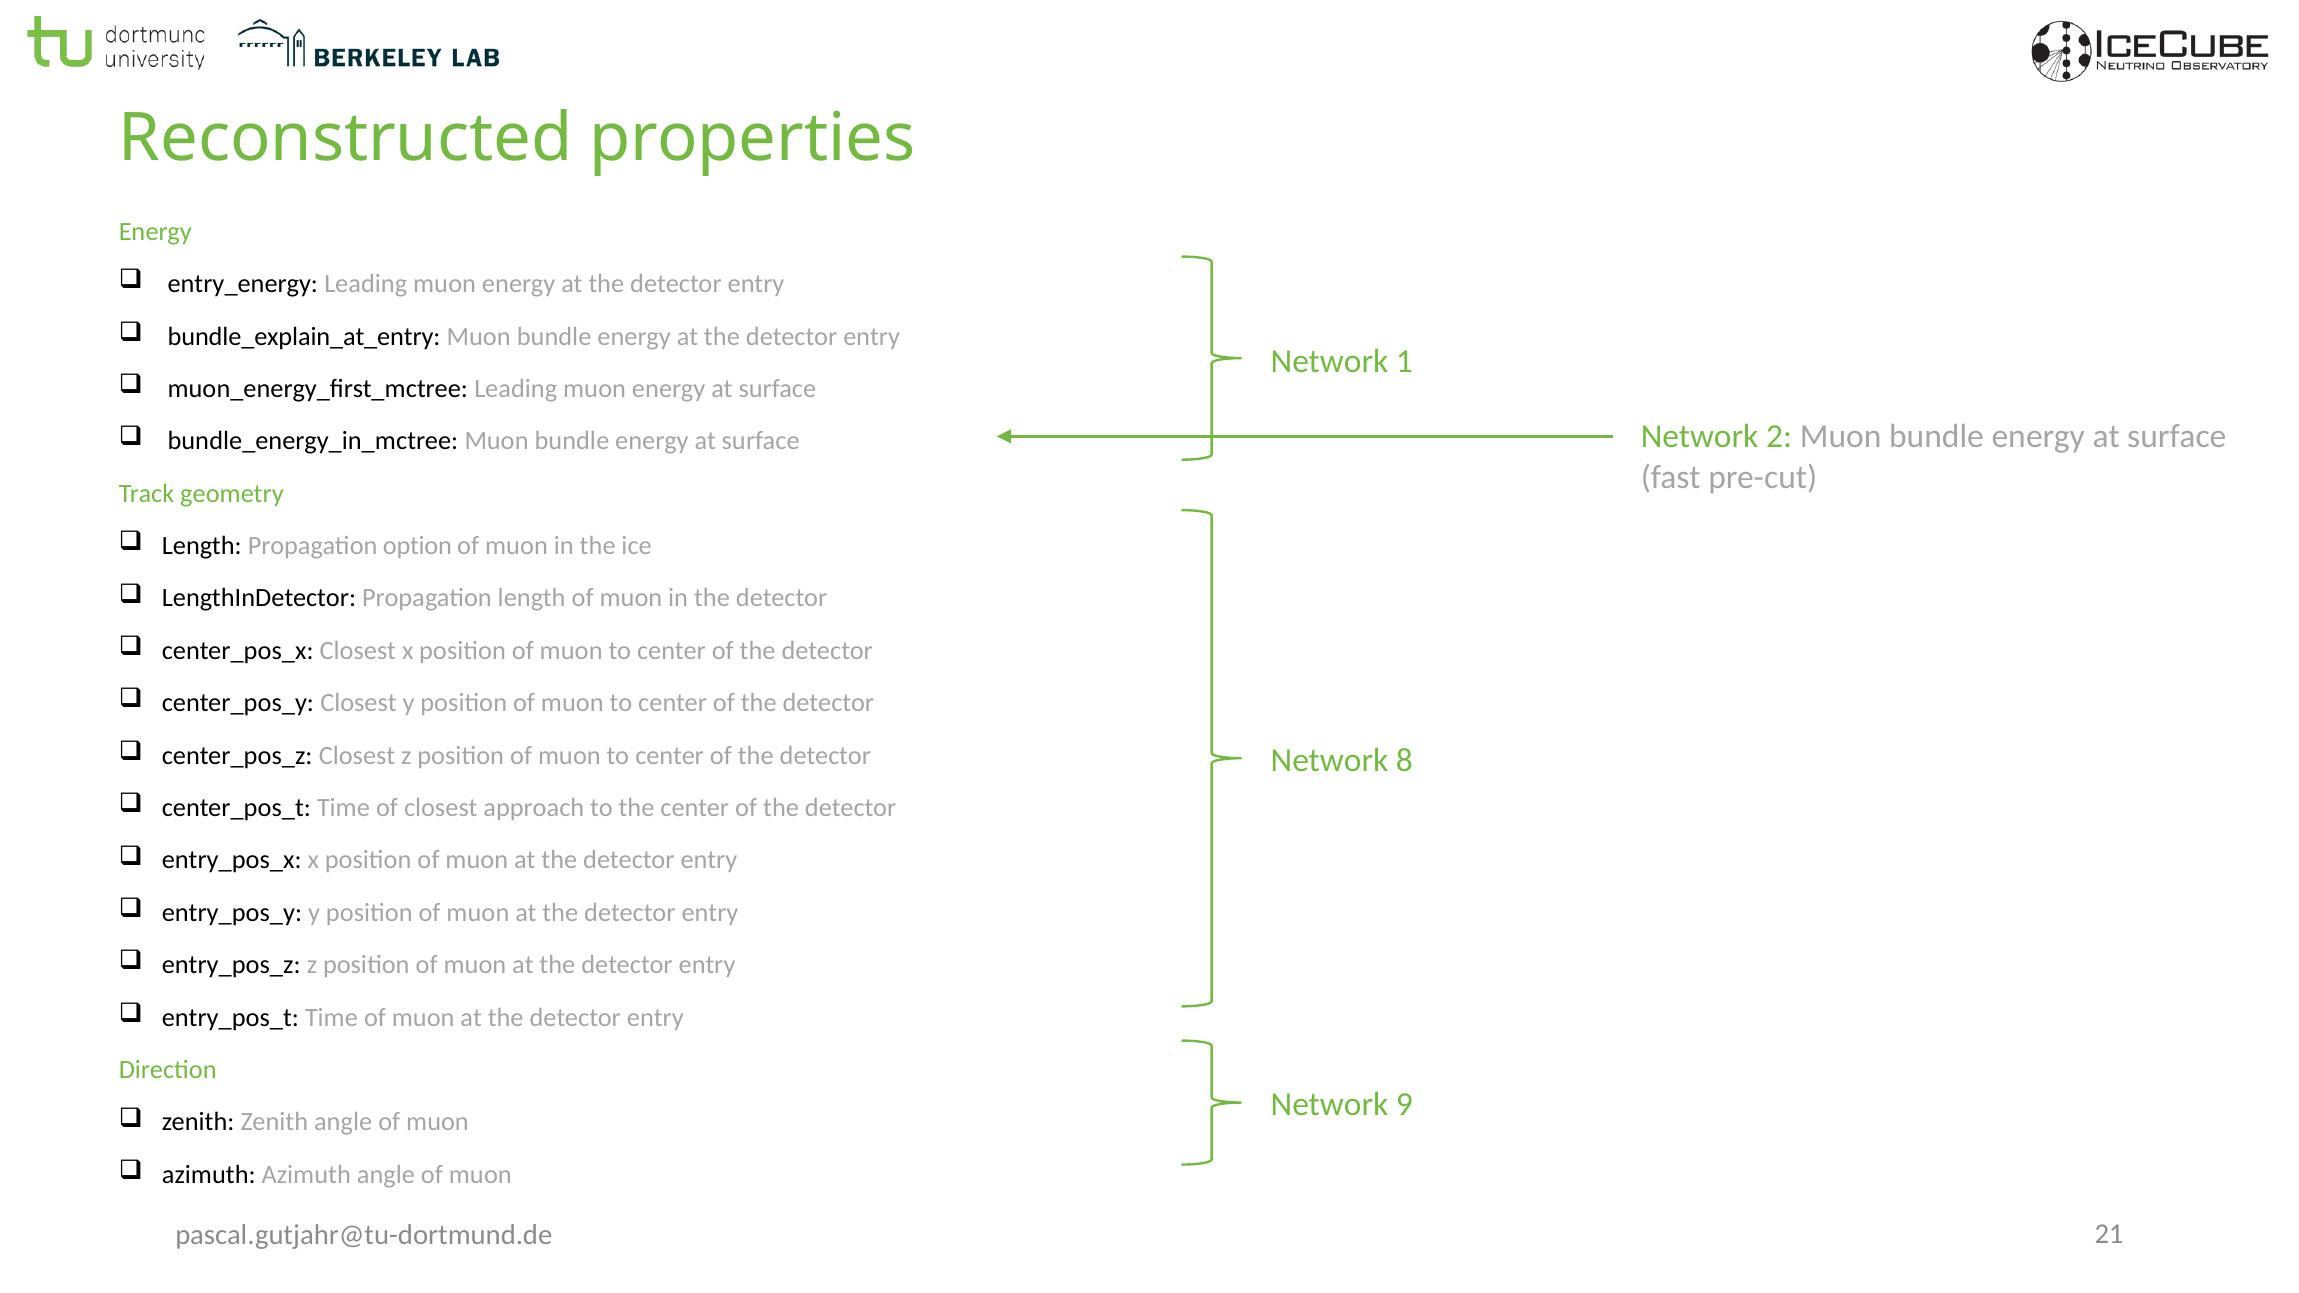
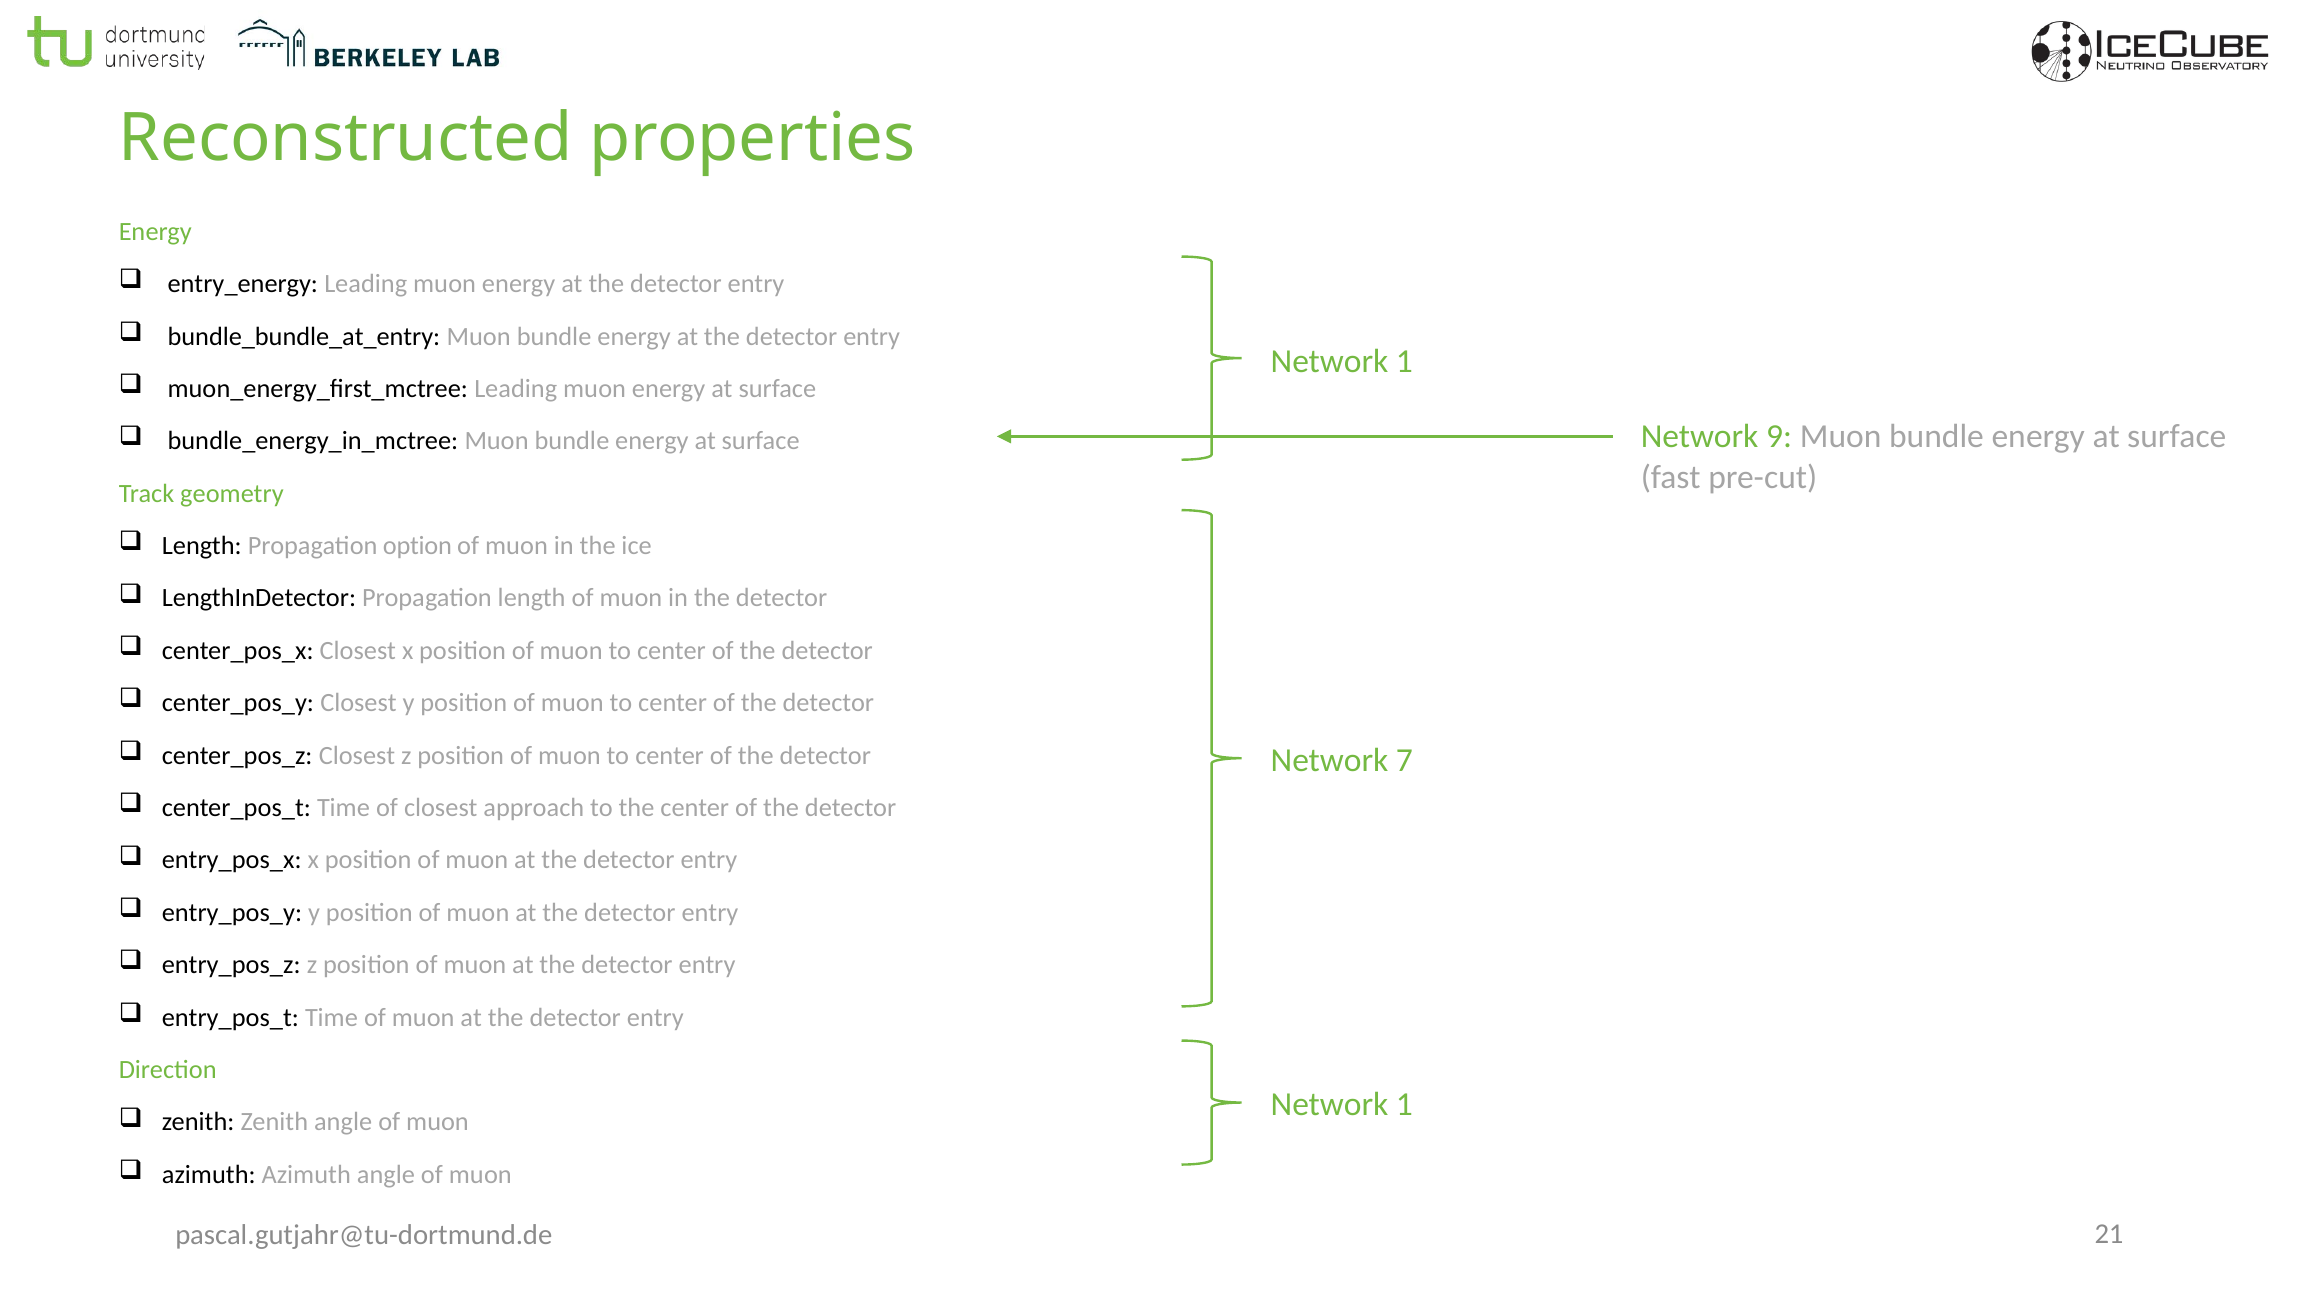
bundle_explain_at_entry: bundle_explain_at_entry -> bundle_bundle_at_entry
2: 2 -> 9
8: 8 -> 7
9 at (1404, 1105): 9 -> 1
